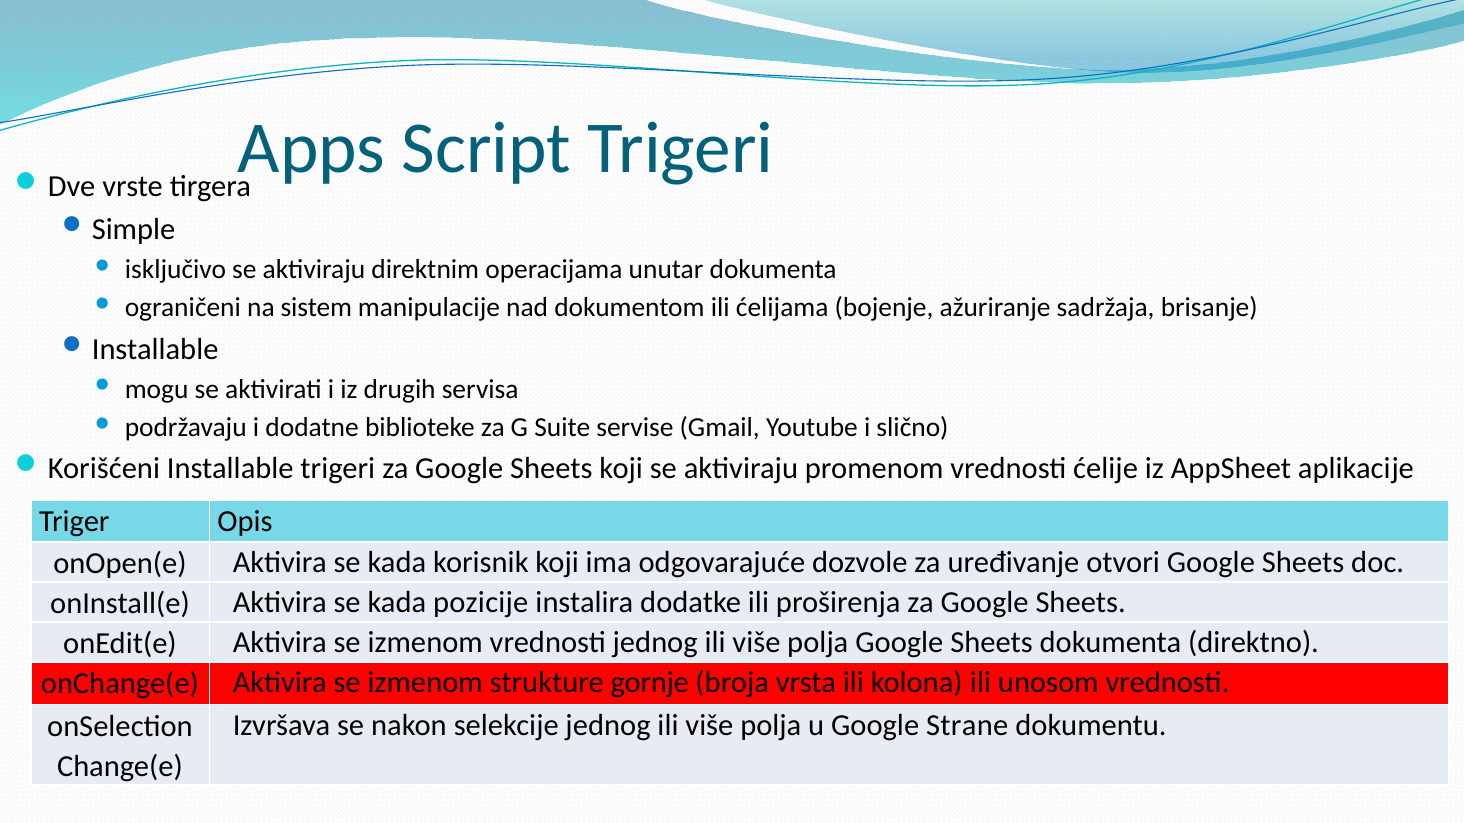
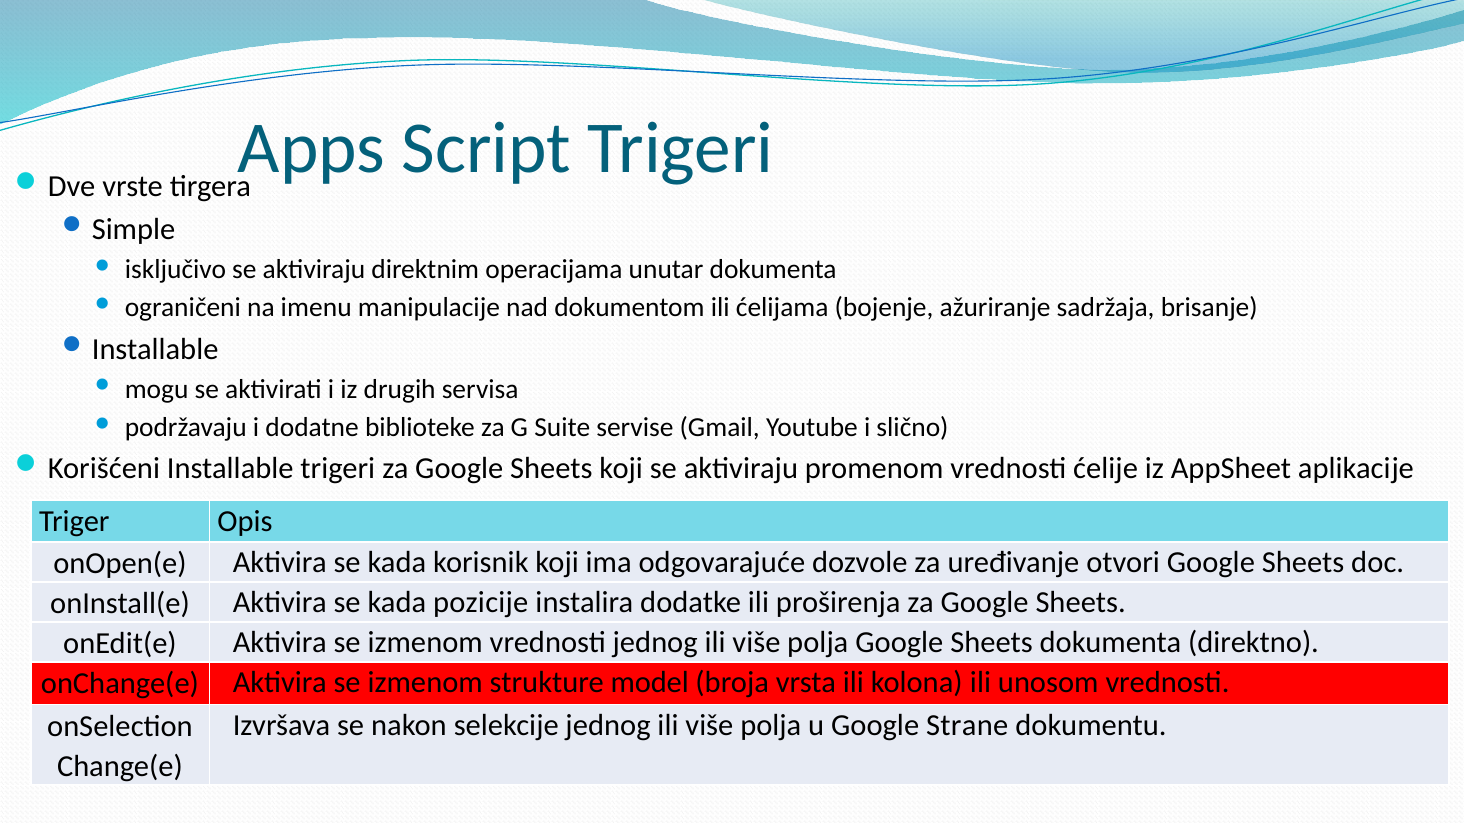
sistem: sistem -> imenu
gornje: gornje -> model
